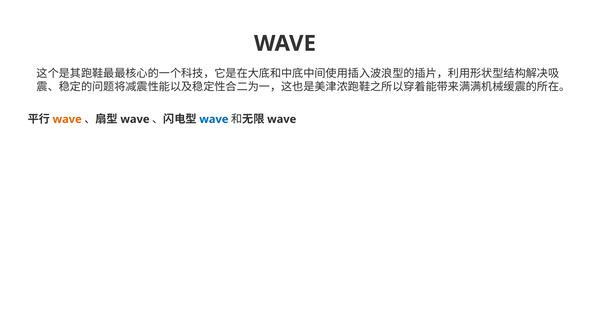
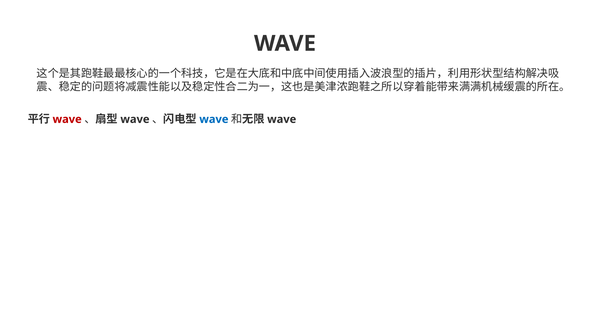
wave at (67, 119) colour: orange -> red
